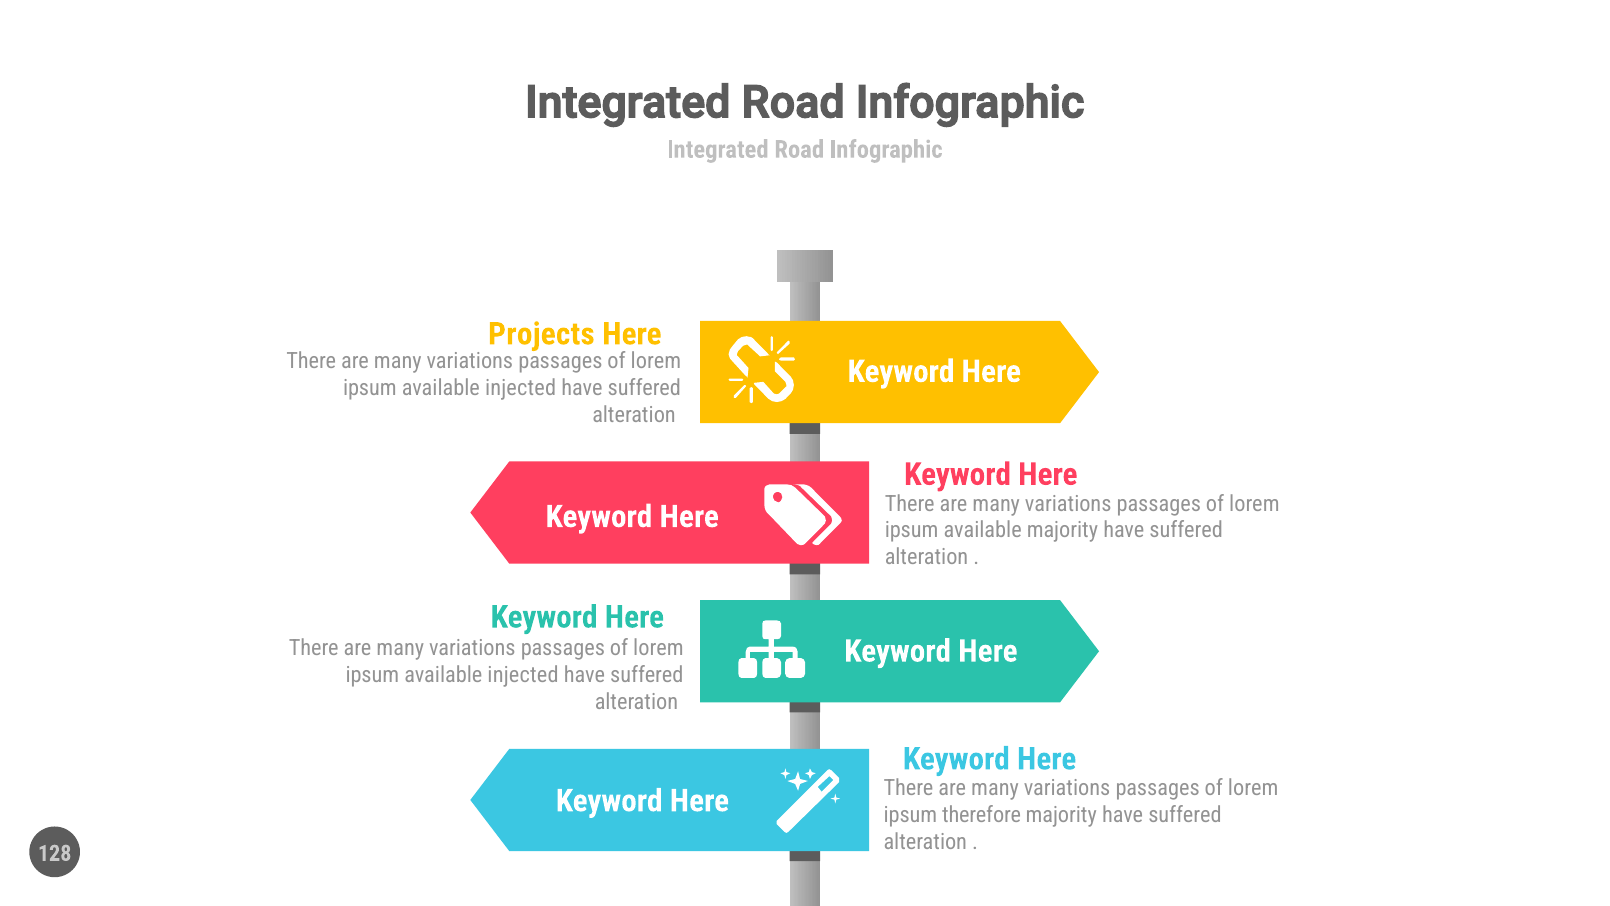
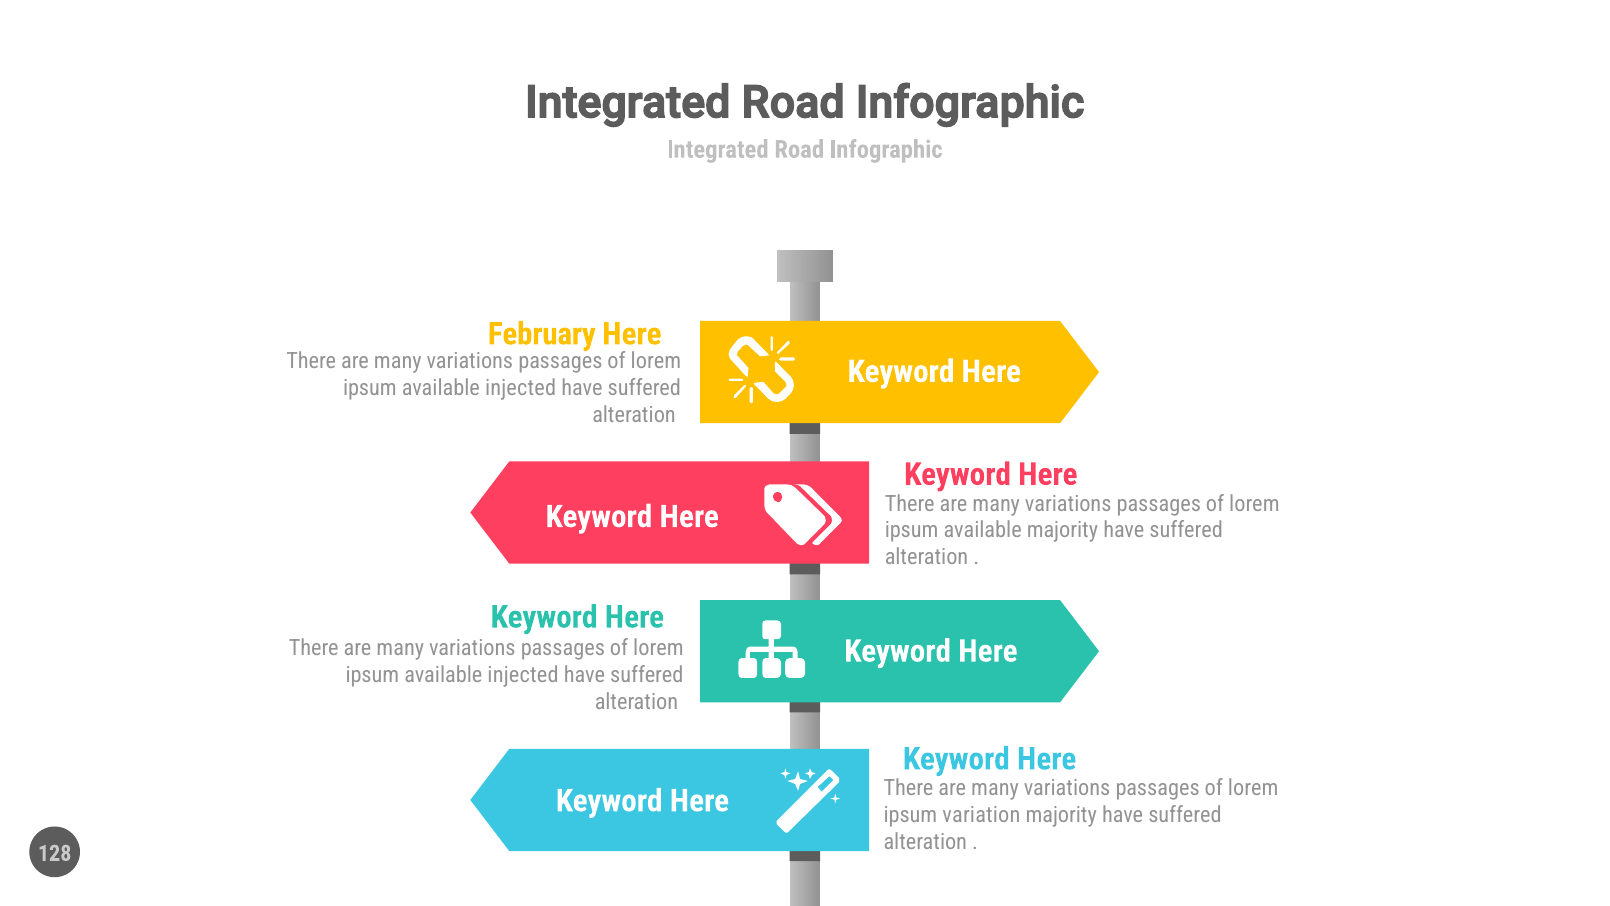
Projects: Projects -> February
therefore: therefore -> variation
